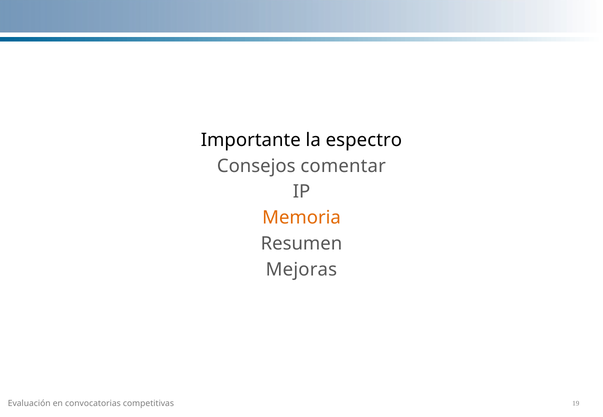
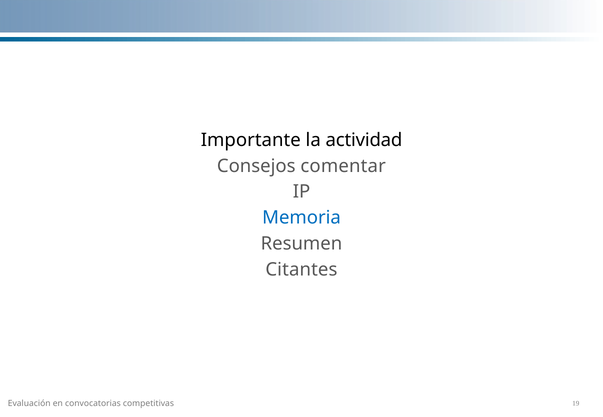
espectro: espectro -> actividad
Memoria colour: orange -> blue
Mejoras: Mejoras -> Citantes
